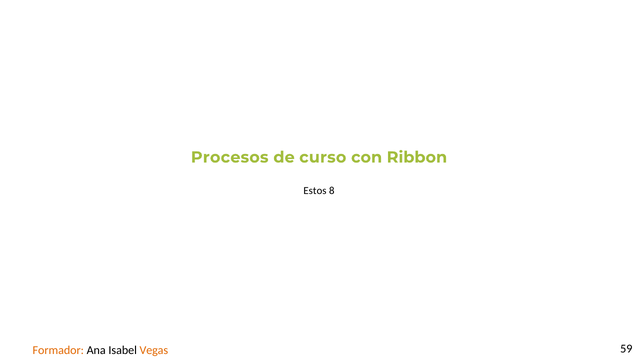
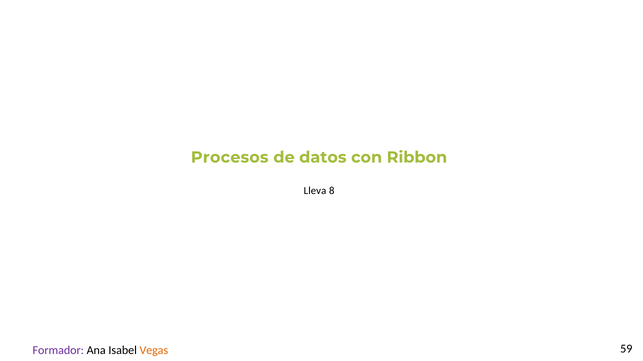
curso: curso -> datos
Estos: Estos -> Lleva
Formador colour: orange -> purple
